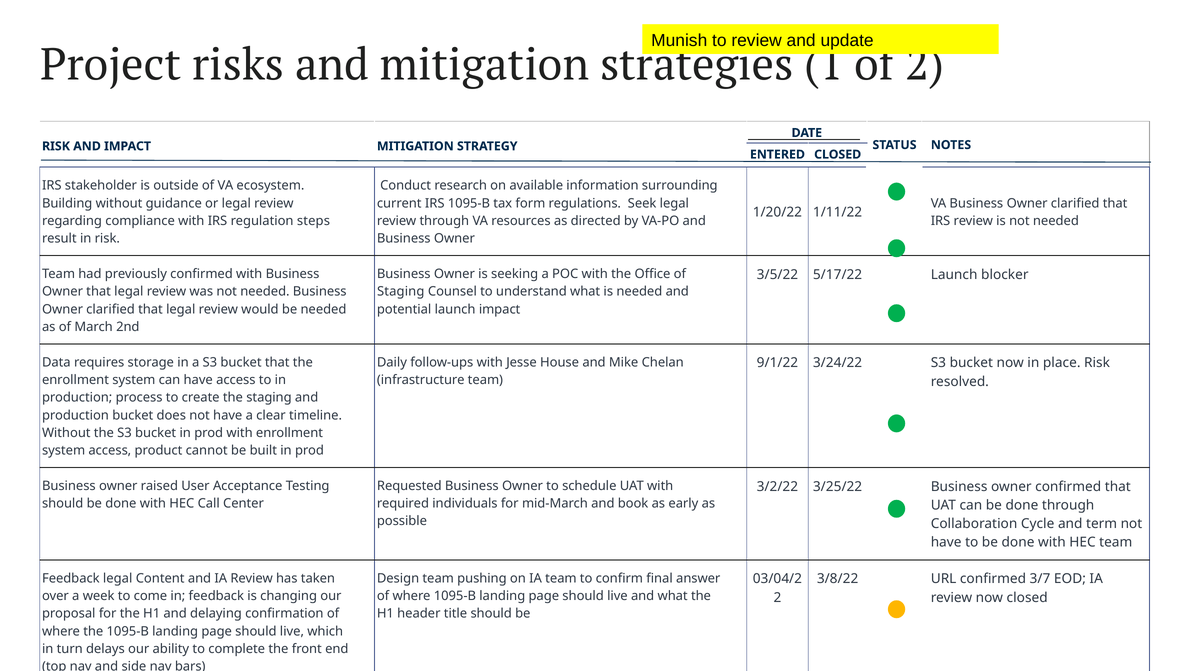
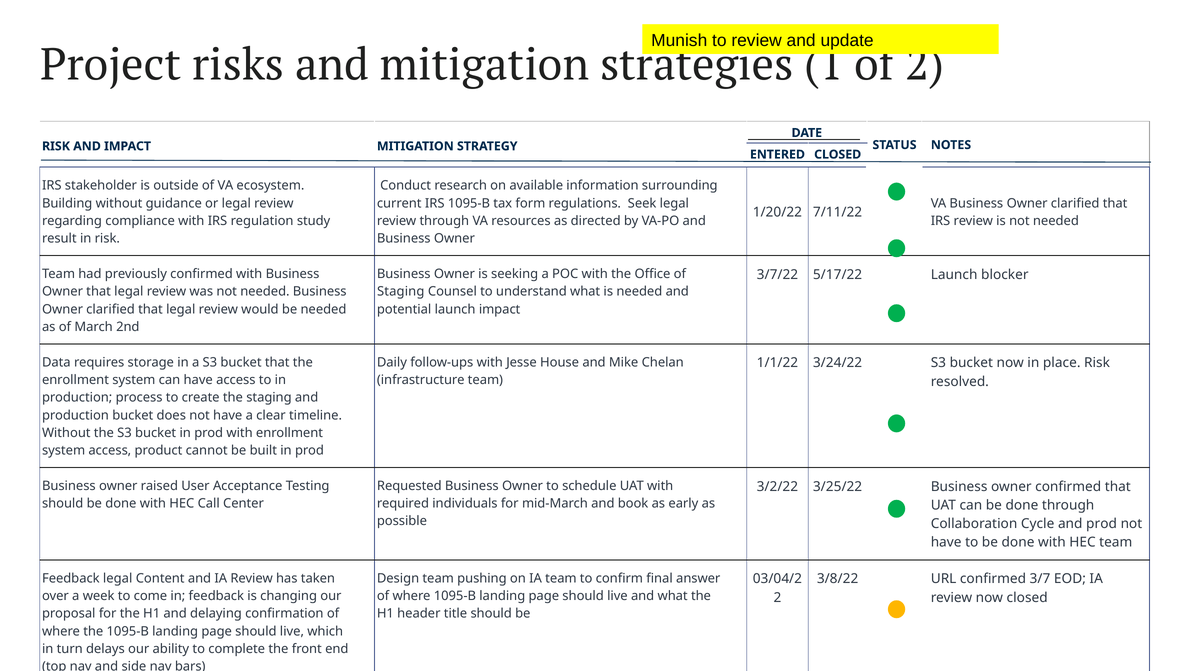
1/11/22: 1/11/22 -> 7/11/22
steps: steps -> study
3/5/22: 3/5/22 -> 3/7/22
9/1/22: 9/1/22 -> 1/1/22
and term: term -> prod
